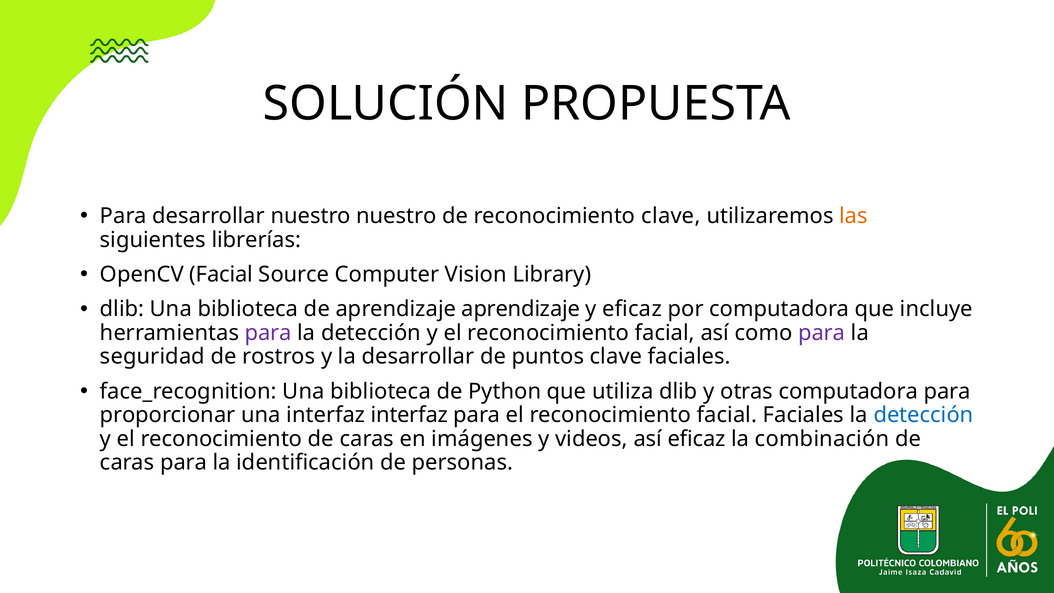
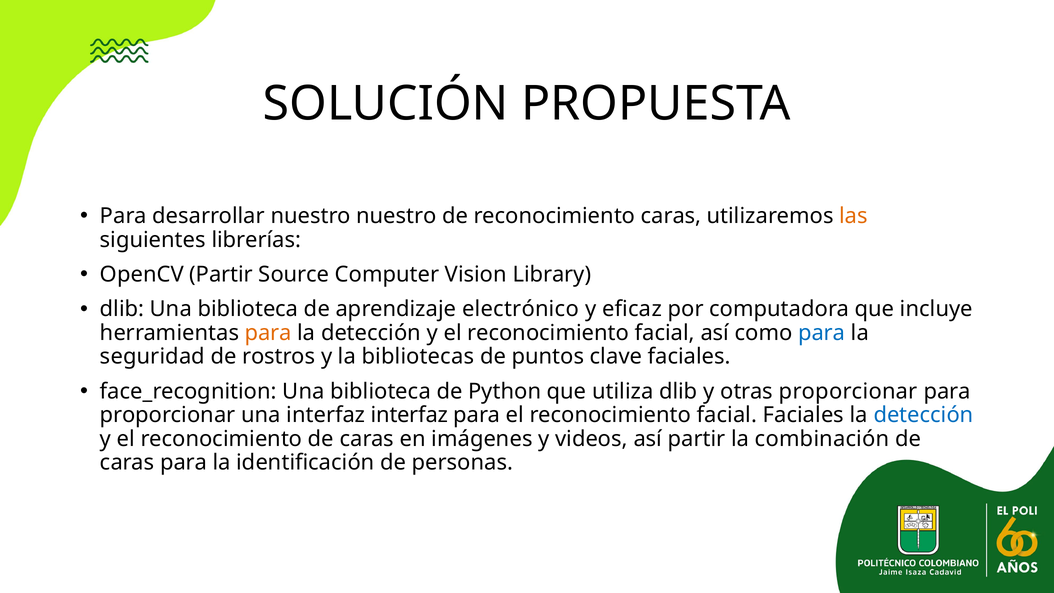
reconocimiento clave: clave -> caras
OpenCV Facial: Facial -> Partir
aprendizaje aprendizaje: aprendizaje -> electrónico
para at (268, 333) colour: purple -> orange
para at (822, 333) colour: purple -> blue
la desarrollar: desarrollar -> bibliotecas
otras computadora: computadora -> proporcionar
así eficaz: eficaz -> partir
